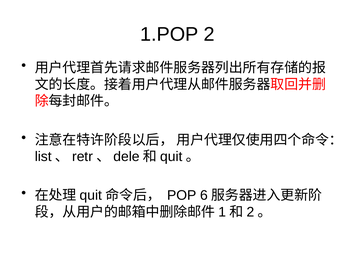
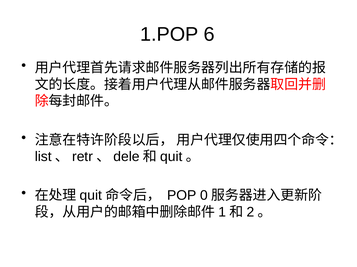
1.POP 2: 2 -> 6
6: 6 -> 0
